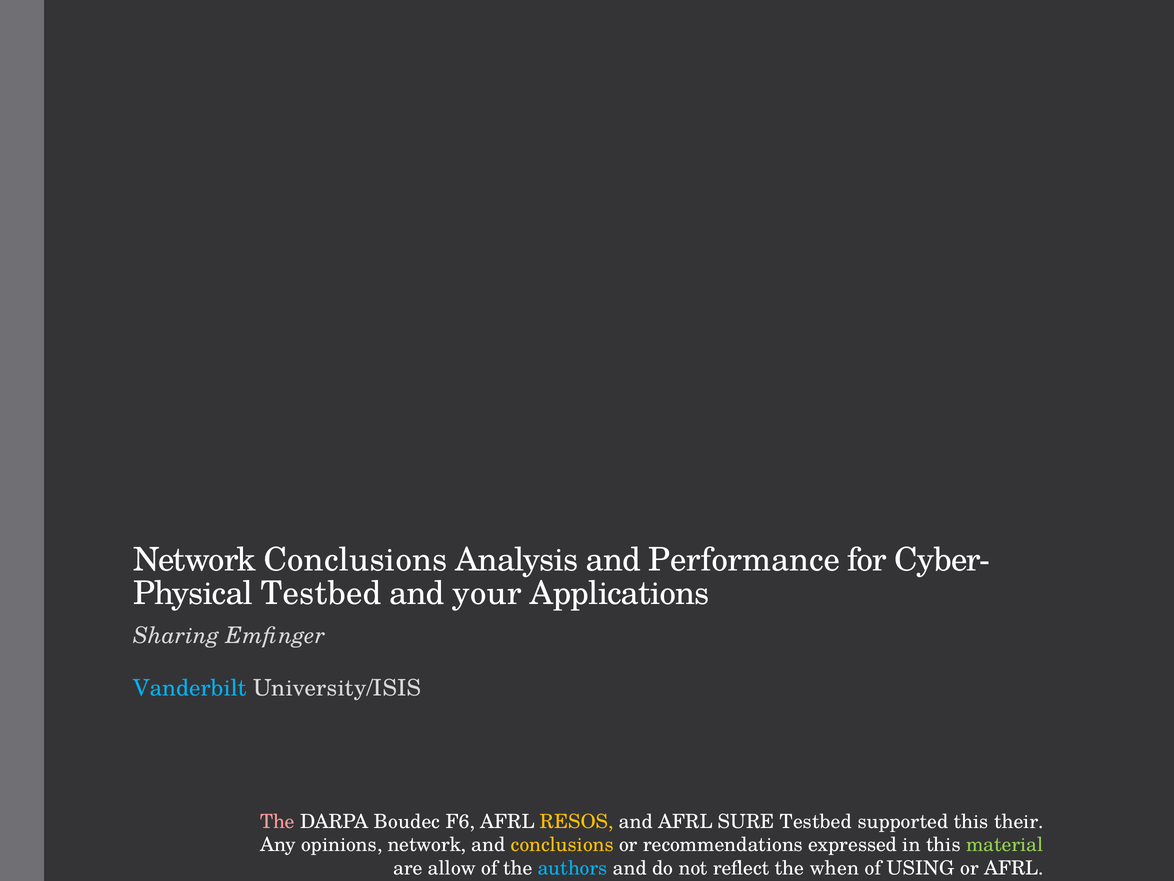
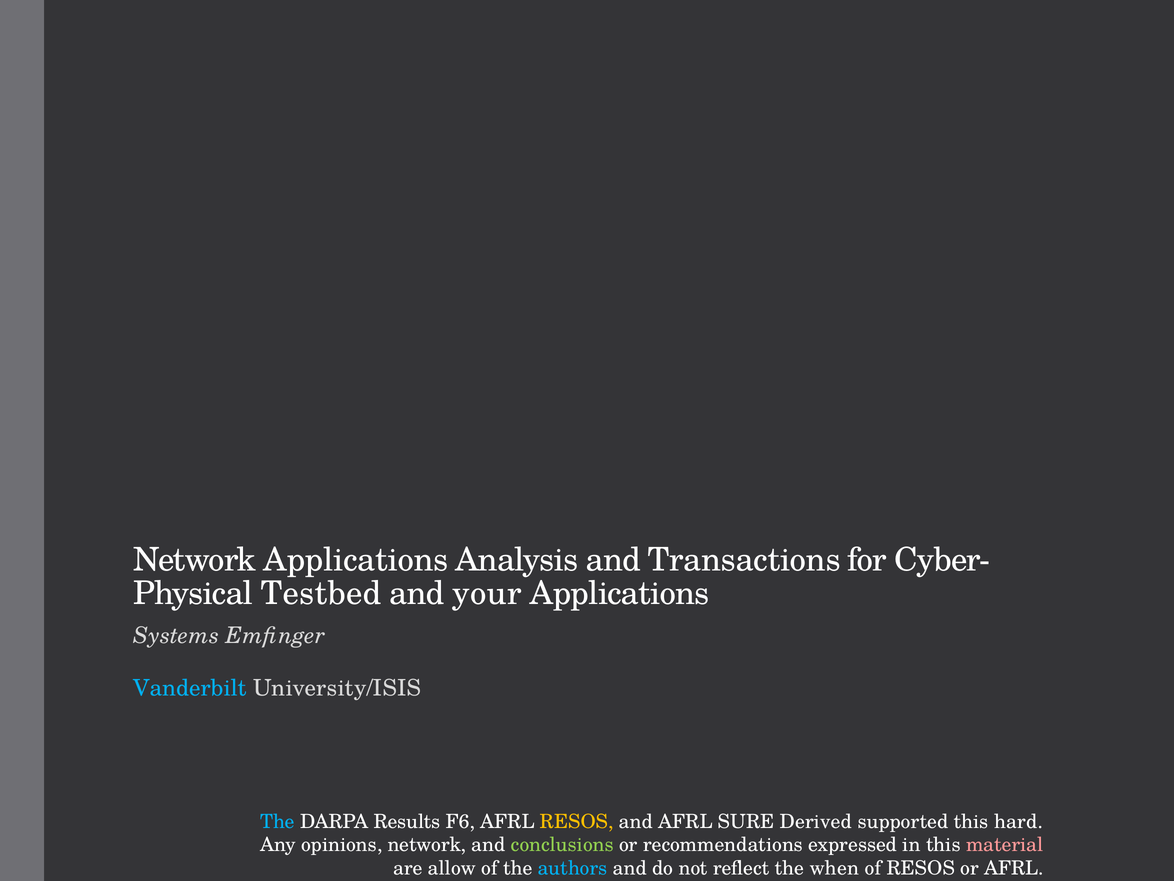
Network Conclusions: Conclusions -> Applications
Performance: Performance -> Transactions
Sharing: Sharing -> Systems
The at (277, 821) colour: pink -> light blue
Boudec: Boudec -> Results
SURE Testbed: Testbed -> Derived
their: their -> hard
conclusions at (562, 845) colour: yellow -> light green
material colour: light green -> pink
of USING: USING -> RESOS
